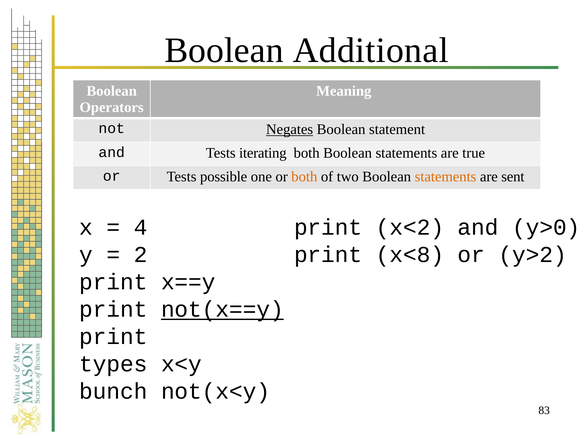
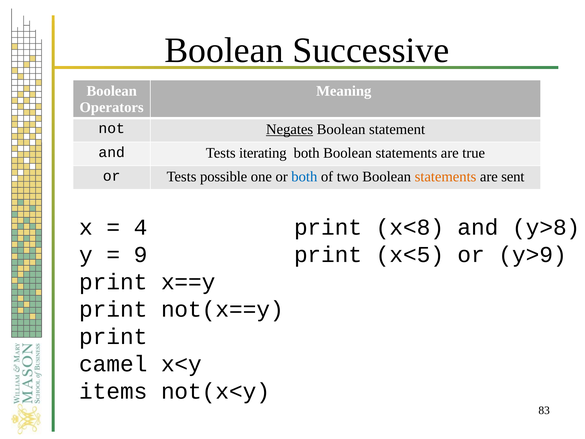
Additional: Additional -> Successive
both at (304, 177) colour: orange -> blue
x<2: x<2 -> x<8
y>0: y>0 -> y>8
2: 2 -> 9
x<8: x<8 -> x<5
y>2: y>2 -> y>9
not(x==y underline: present -> none
types: types -> camel
bunch: bunch -> items
